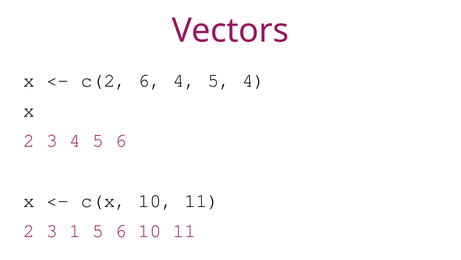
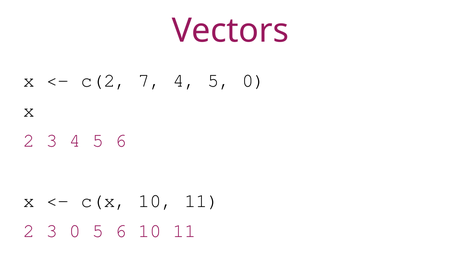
c(2 6: 6 -> 7
5 4: 4 -> 0
3 1: 1 -> 0
